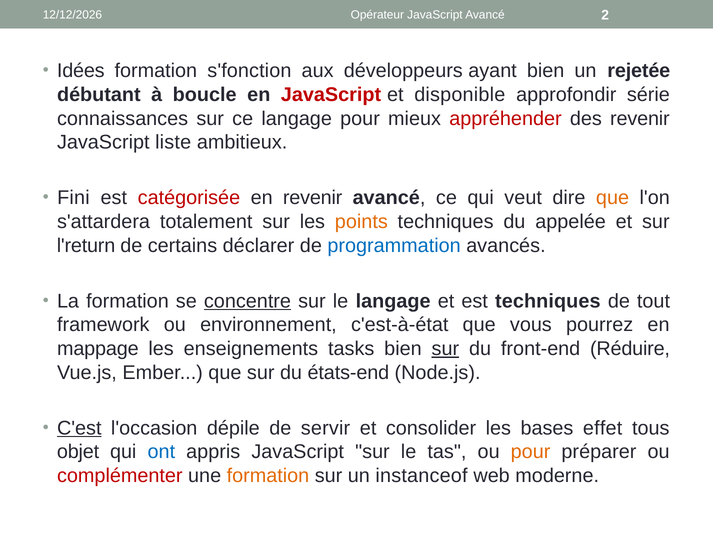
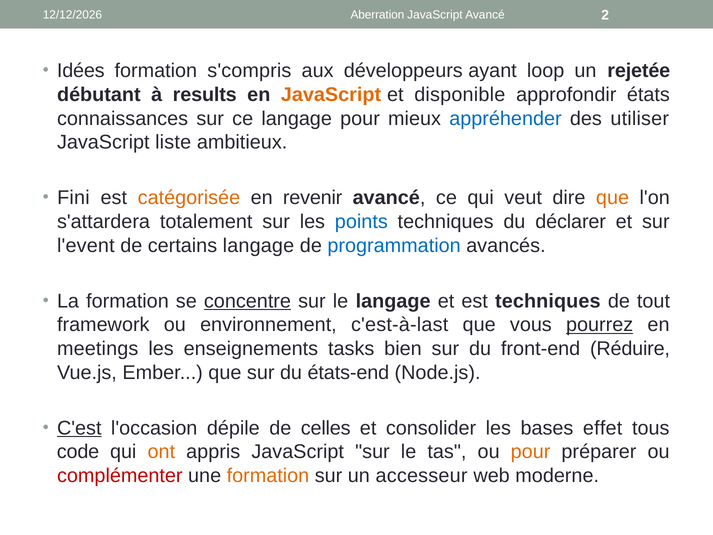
Opérateur: Opérateur -> Aberration
s'fonction: s'fonction -> s'compris
ayant bien: bien -> loop
boucle: boucle -> results
JavaScript at (331, 95) colour: red -> orange
série: série -> états
appréhender colour: red -> blue
des revenir: revenir -> utiliser
catégorisée colour: red -> orange
points colour: orange -> blue
appelée: appelée -> déclarer
l'return: l'return -> l'event
certains déclarer: déclarer -> langage
c'est-à-état: c'est-à-état -> c'est-à-last
pourrez underline: none -> present
mappage: mappage -> meetings
sur at (445, 349) underline: present -> none
servir: servir -> celles
objet: objet -> code
ont colour: blue -> orange
instanceof: instanceof -> accesseur
